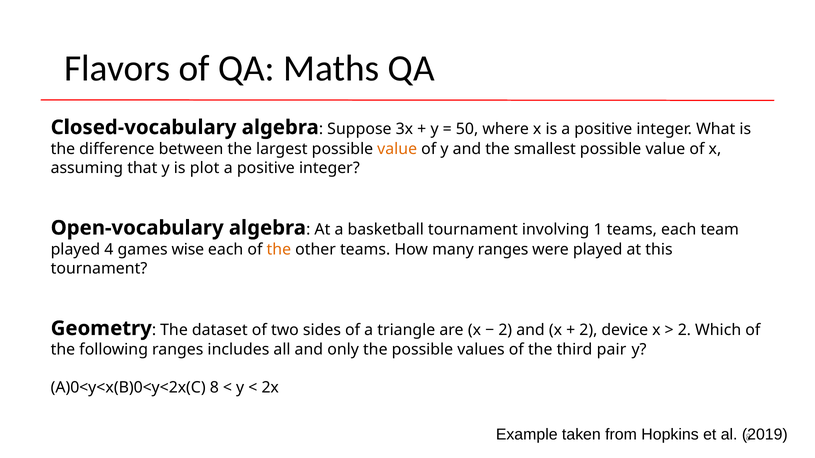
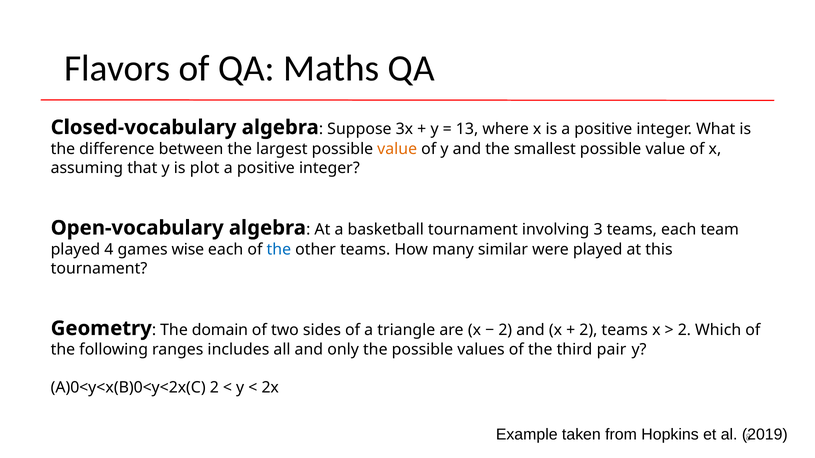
50: 50 -> 13
1: 1 -> 3
the at (279, 250) colour: orange -> blue
many ranges: ranges -> similar
dataset: dataset -> domain
2 device: device -> teams
A)0<y<x(B)0<y<2x(C 8: 8 -> 2
